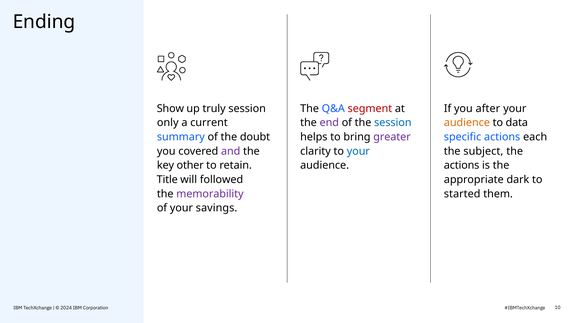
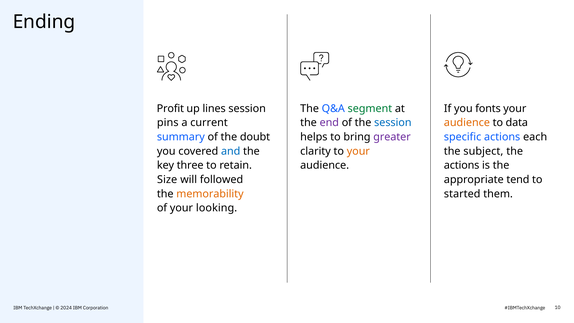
Show: Show -> Profit
truly: truly -> lines
segment colour: red -> green
after: after -> fonts
only: only -> pins
and colour: purple -> blue
your at (358, 151) colour: blue -> orange
other: other -> three
Title: Title -> Size
dark: dark -> tend
memorability colour: purple -> orange
savings: savings -> looking
